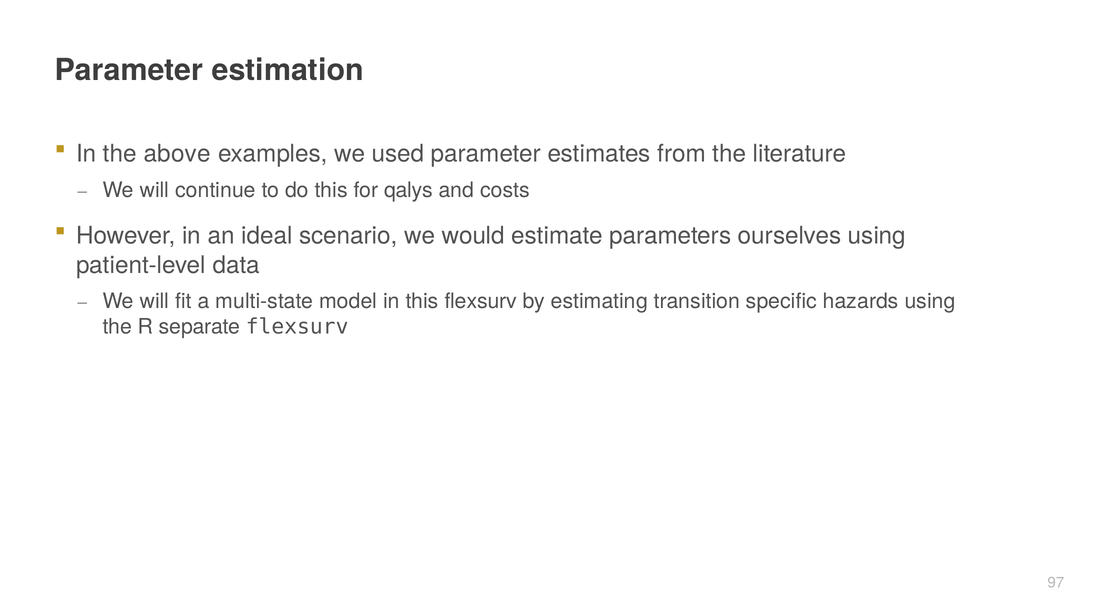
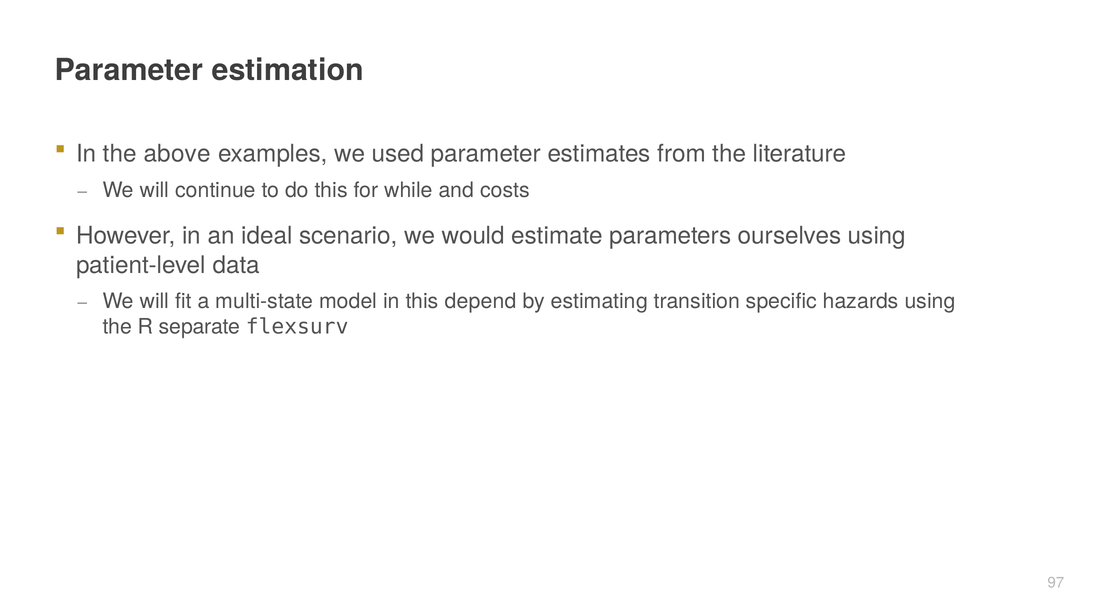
qalys: qalys -> while
this flexsurv: flexsurv -> depend
